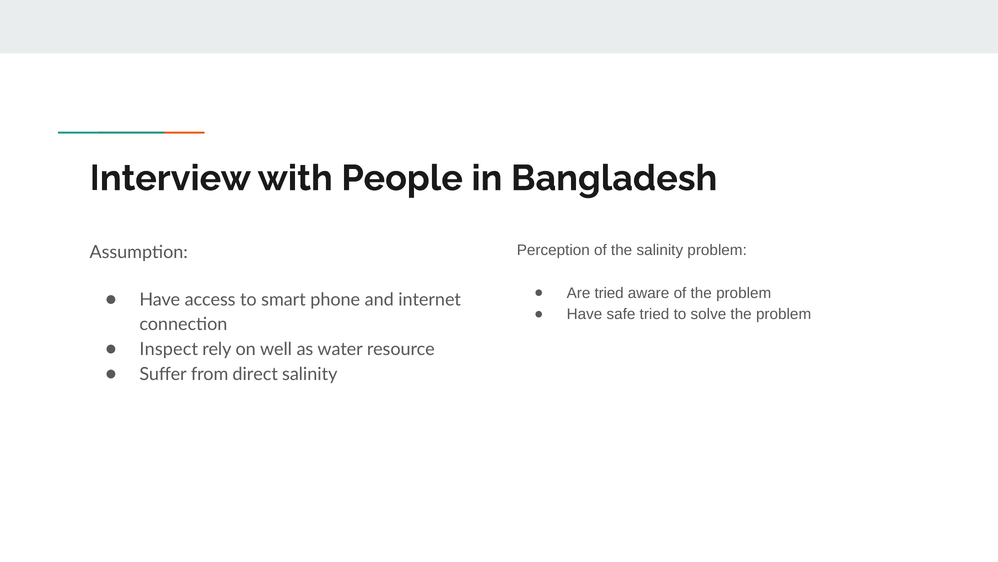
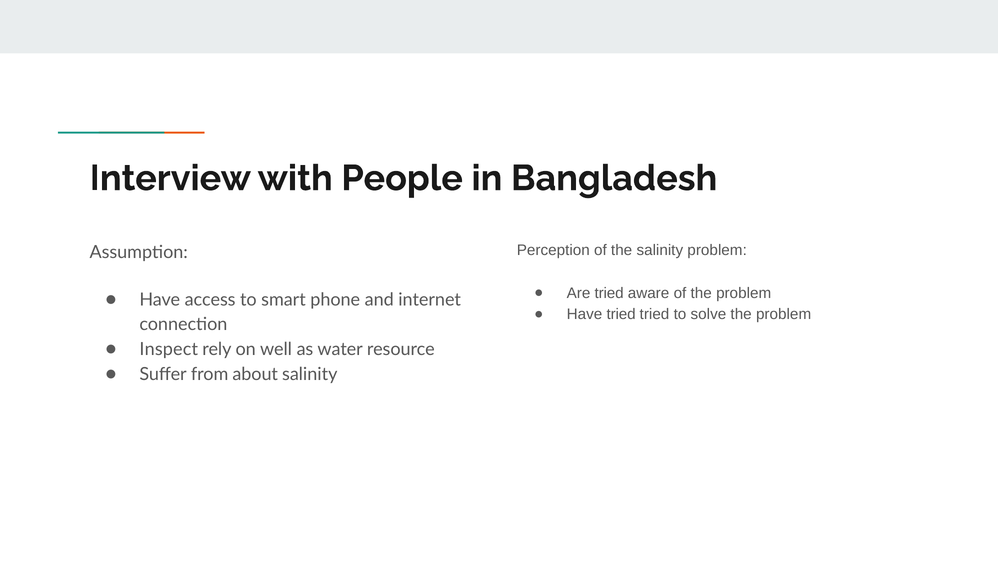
Have safe: safe -> tried
direct: direct -> about
